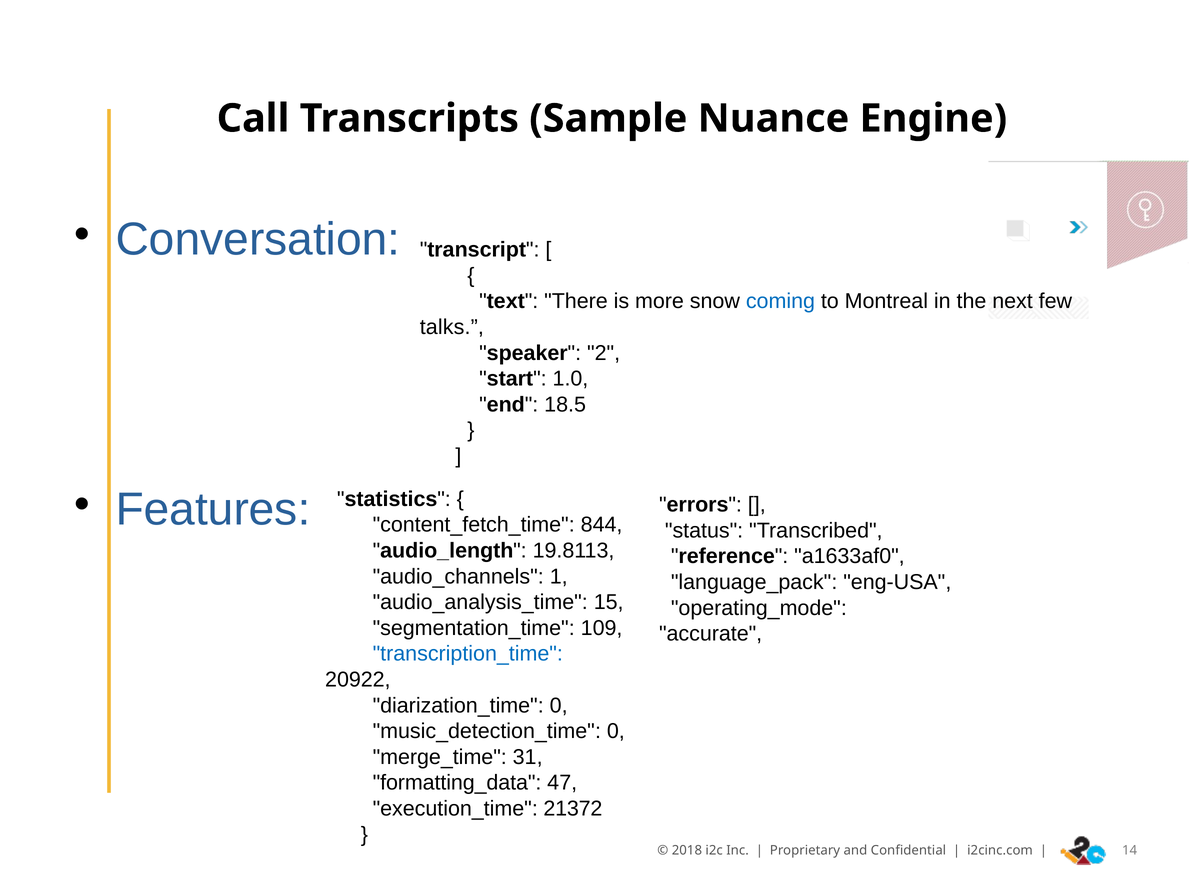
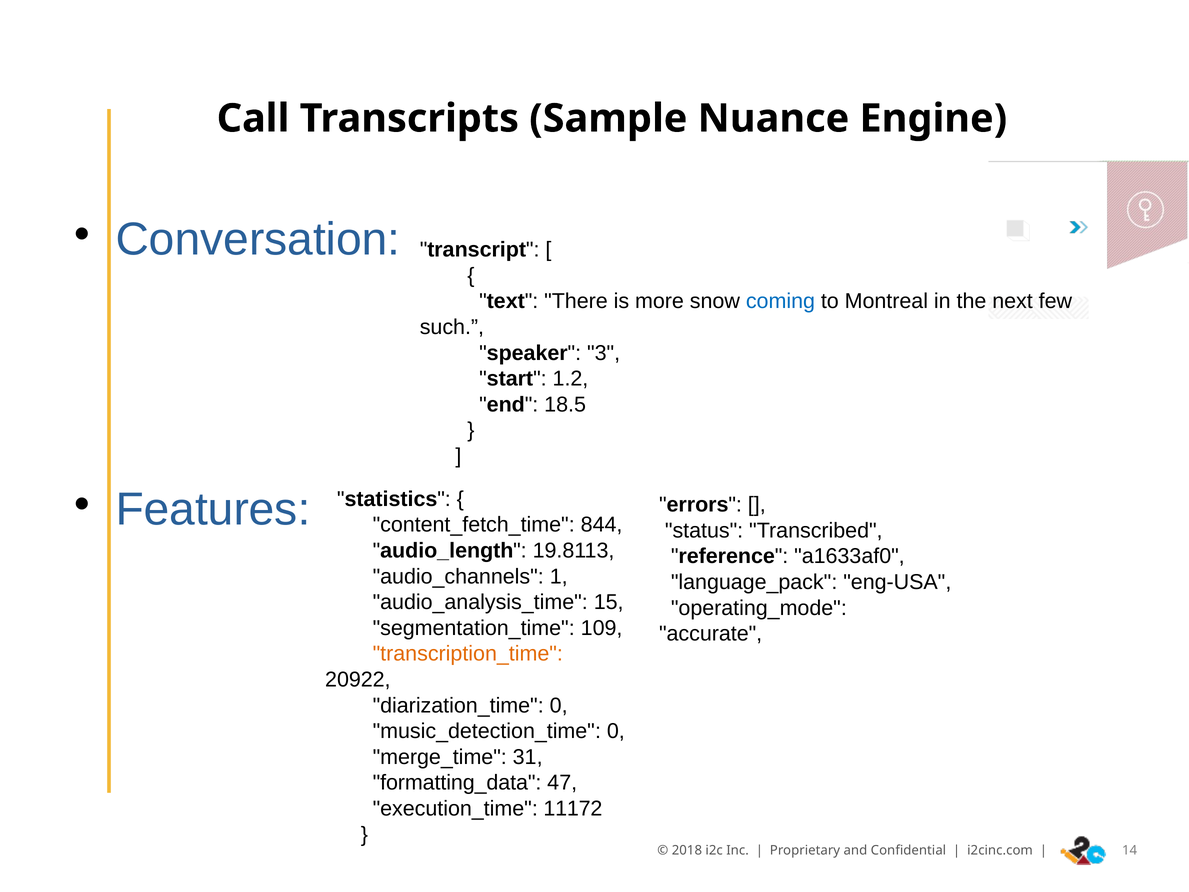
talks: talks -> such
2: 2 -> 3
1.0: 1.0 -> 1.2
transcription_time colour: blue -> orange
21372: 21372 -> 11172
